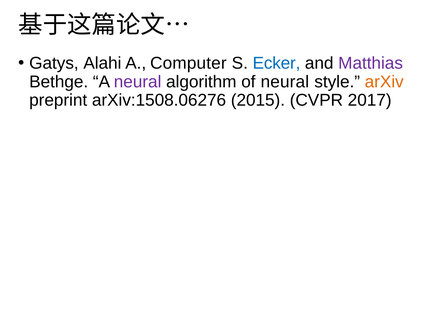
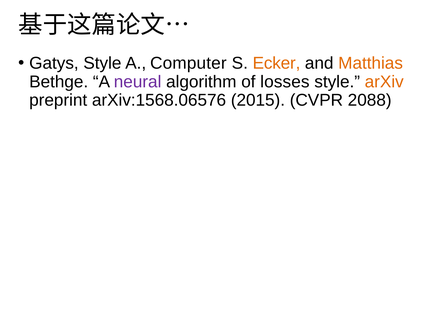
Gatys Alahi: Alahi -> Style
Ecker colour: blue -> orange
Matthias colour: purple -> orange
of neural: neural -> losses
arXiv:1508.06276: arXiv:1508.06276 -> arXiv:1568.06576
2017: 2017 -> 2088
